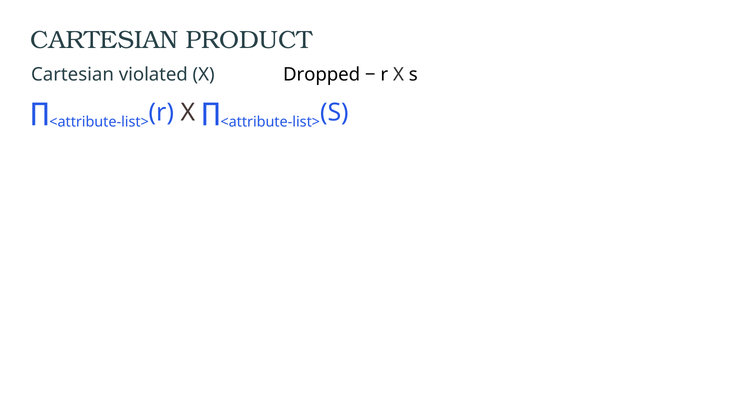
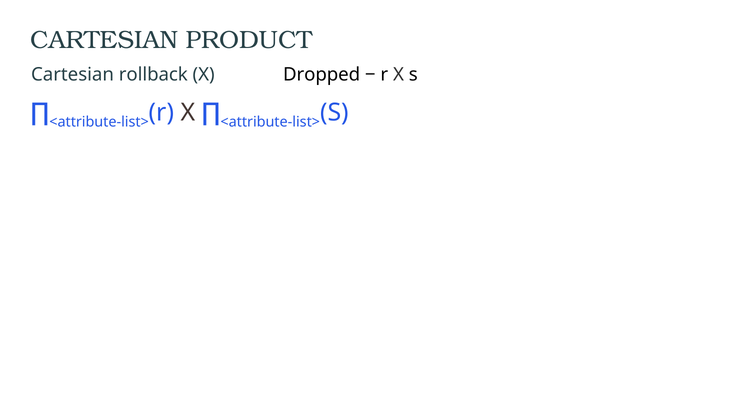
violated: violated -> rollback
